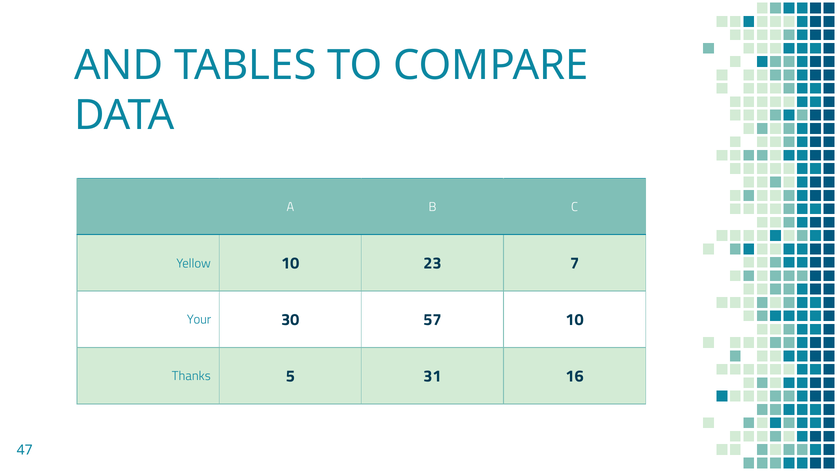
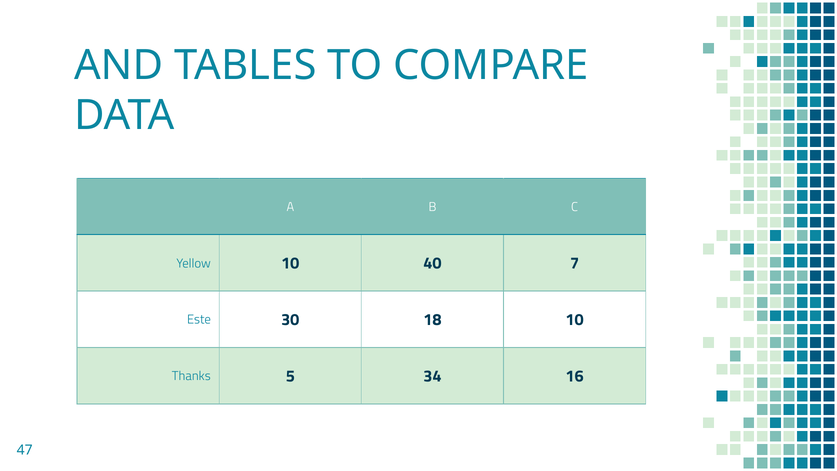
23: 23 -> 40
Your: Your -> Este
57: 57 -> 18
31: 31 -> 34
